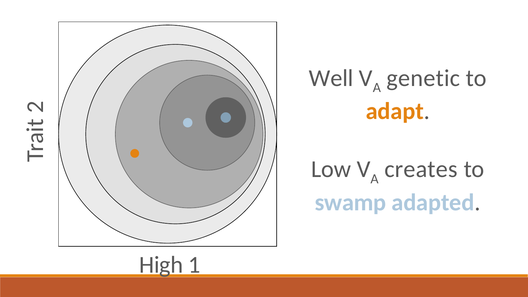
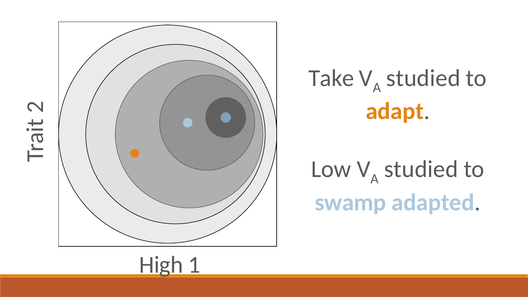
Well: Well -> Take
genetic at (423, 78): genetic -> studied
creates at (421, 169): creates -> studied
